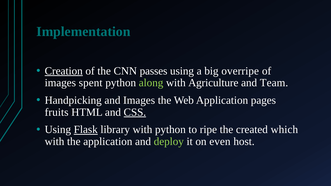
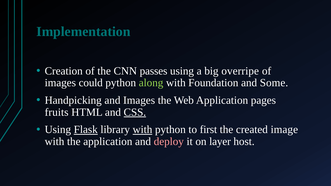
Creation underline: present -> none
spent: spent -> could
Agriculture: Agriculture -> Foundation
Team: Team -> Some
with at (142, 130) underline: none -> present
ripe: ripe -> first
which: which -> image
deploy colour: light green -> pink
even: even -> layer
